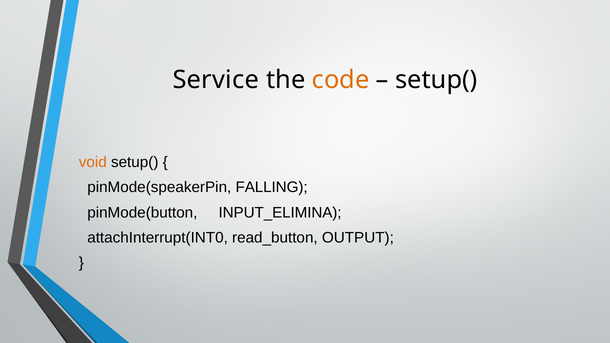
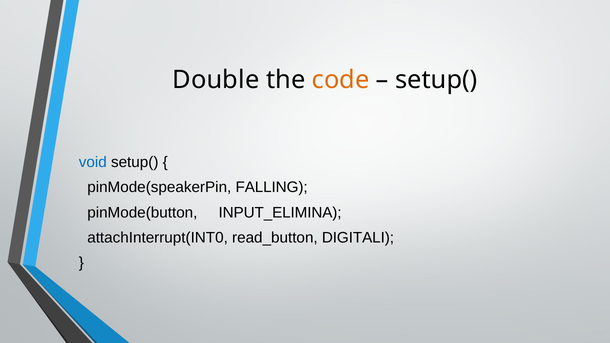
Service: Service -> Double
void colour: orange -> blue
OUTPUT: OUTPUT -> DIGITALI
